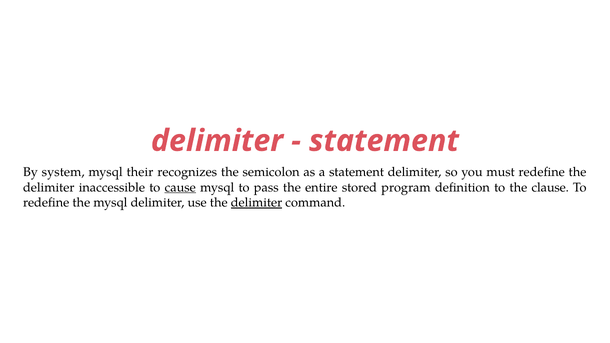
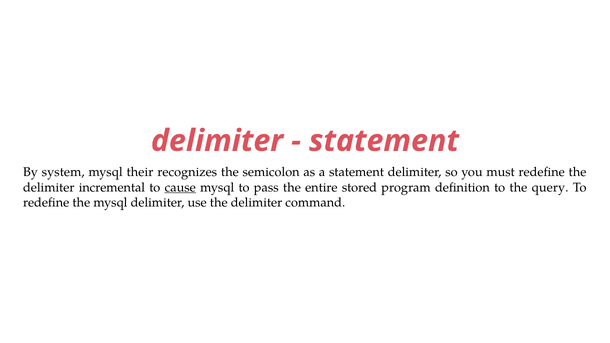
inaccessible: inaccessible -> incremental
clause: clause -> query
delimiter at (256, 203) underline: present -> none
